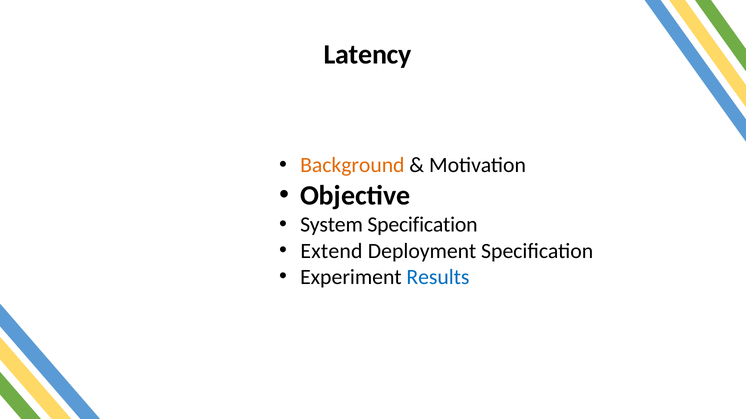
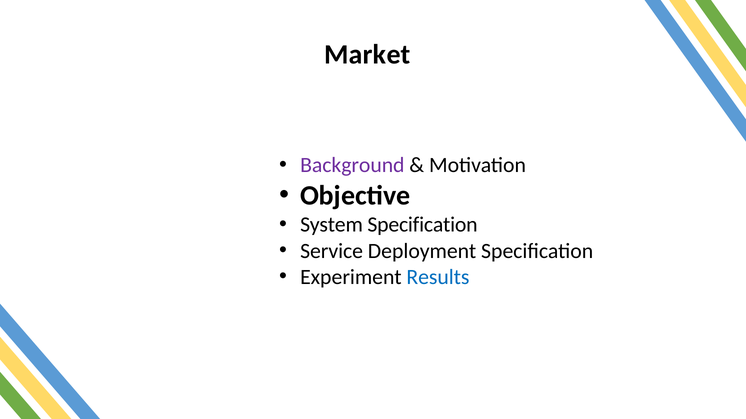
Latency: Latency -> Market
Background colour: orange -> purple
Extend: Extend -> Service
